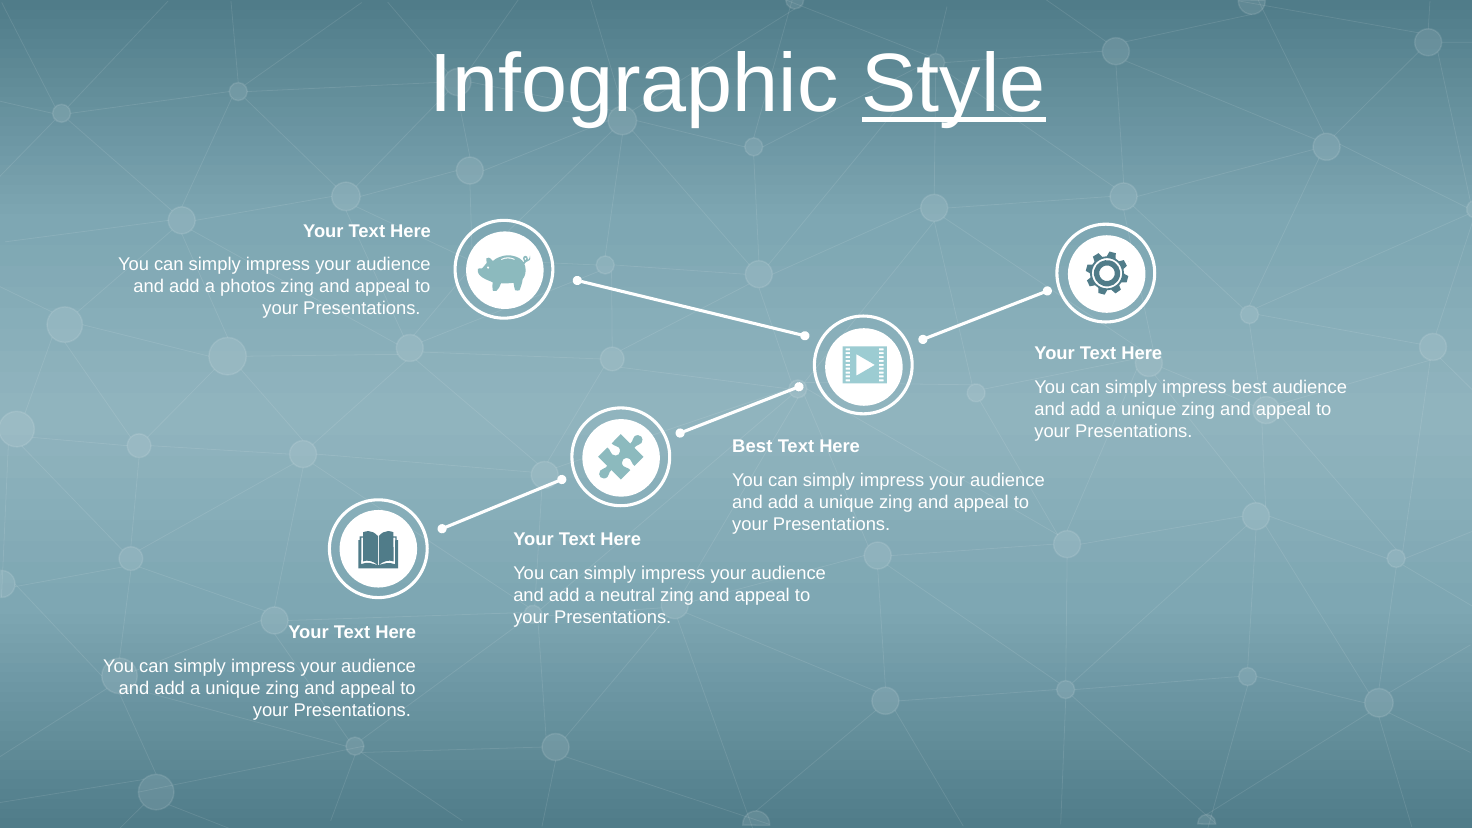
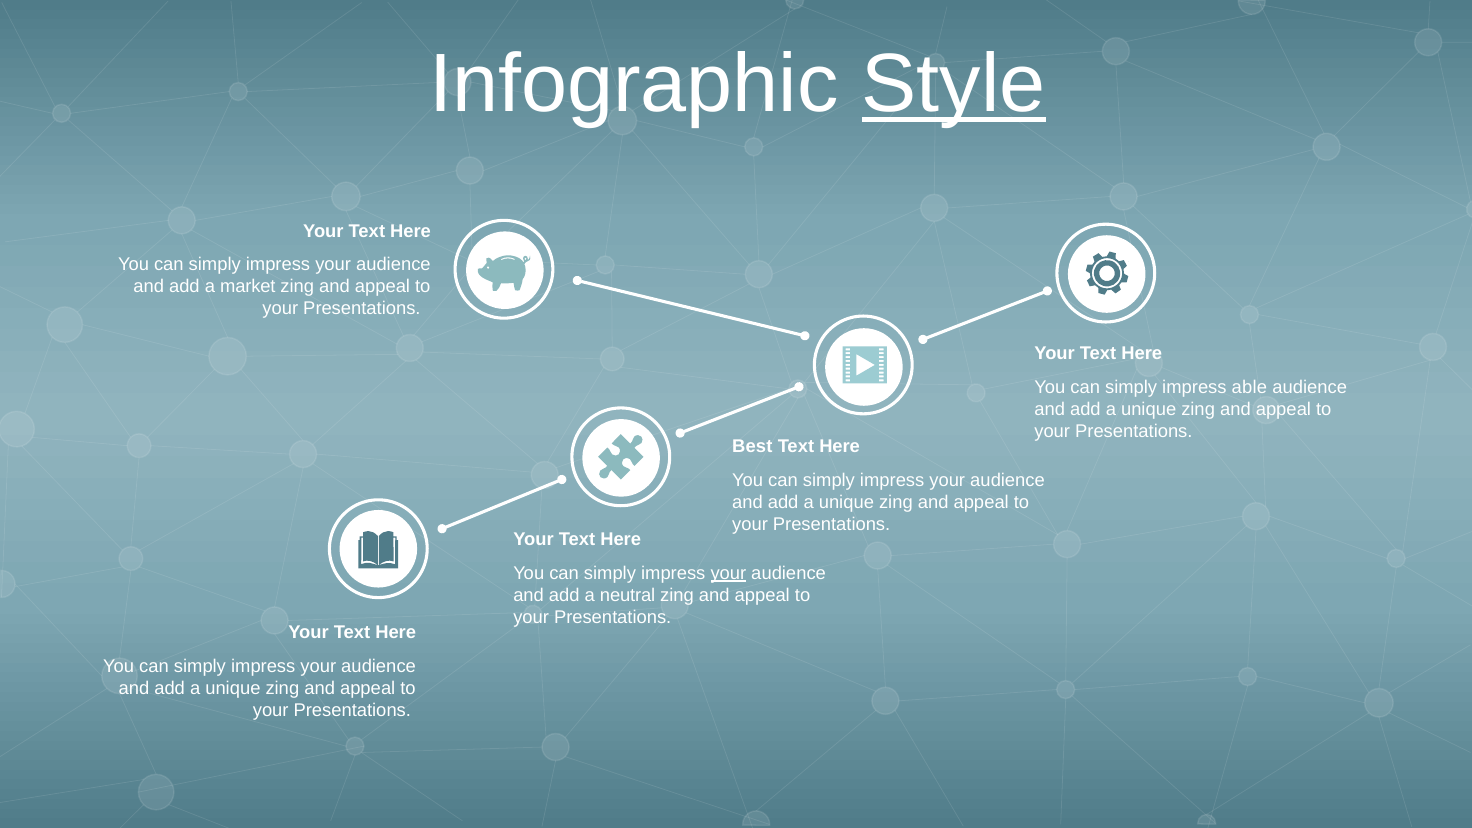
photos: photos -> market
impress best: best -> able
your at (728, 573) underline: none -> present
